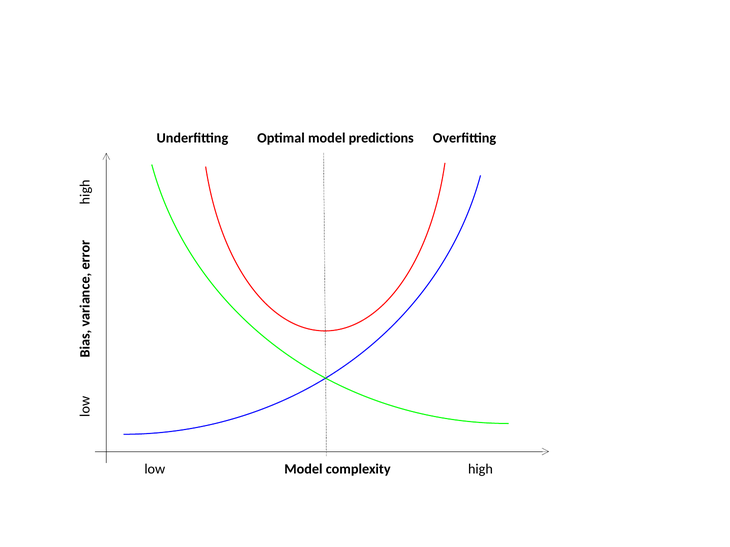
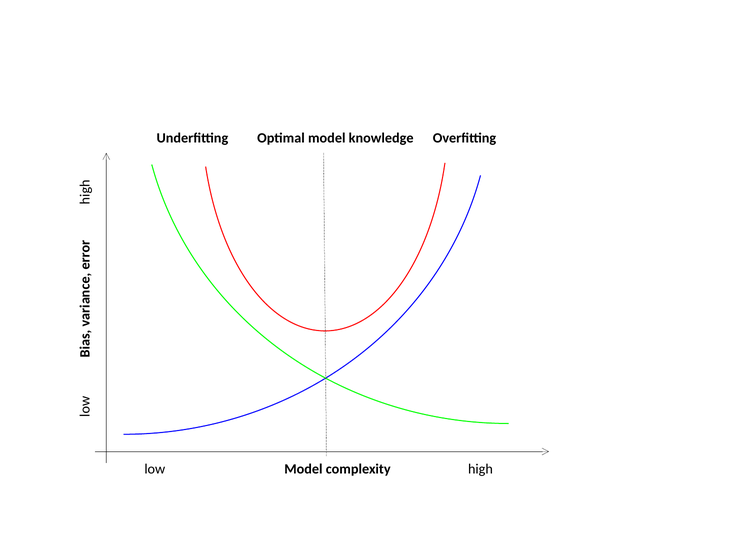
predictions: predictions -> knowledge
